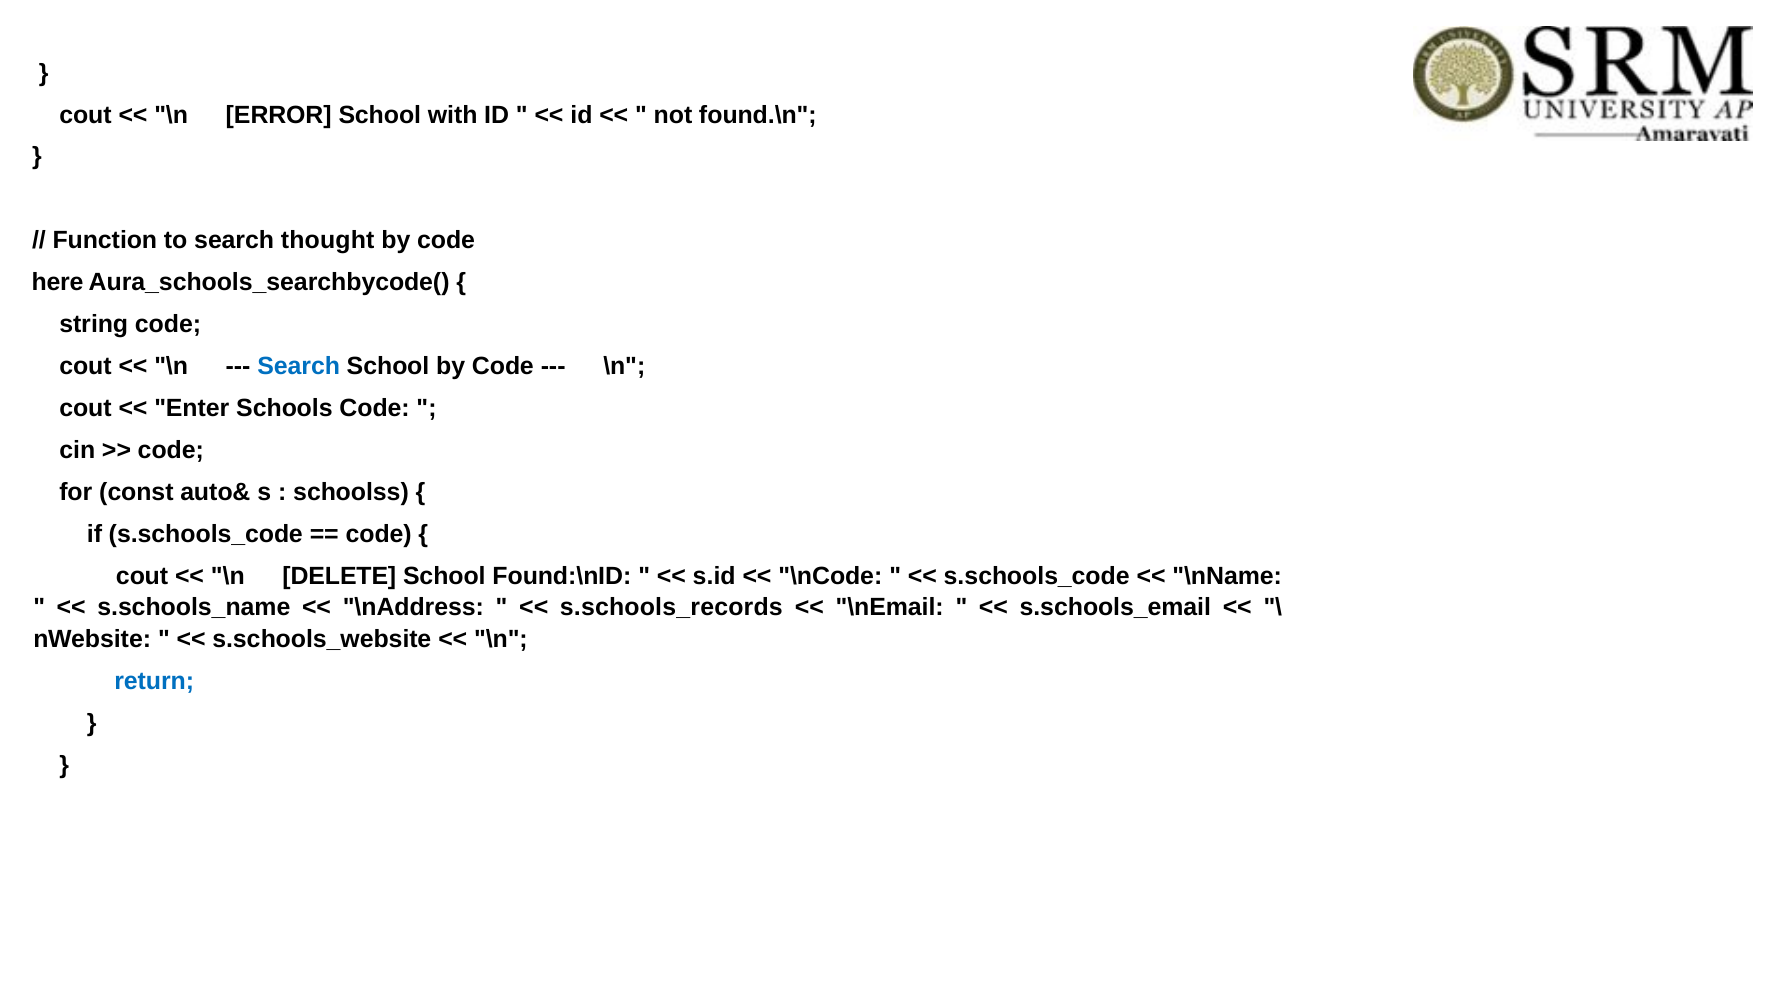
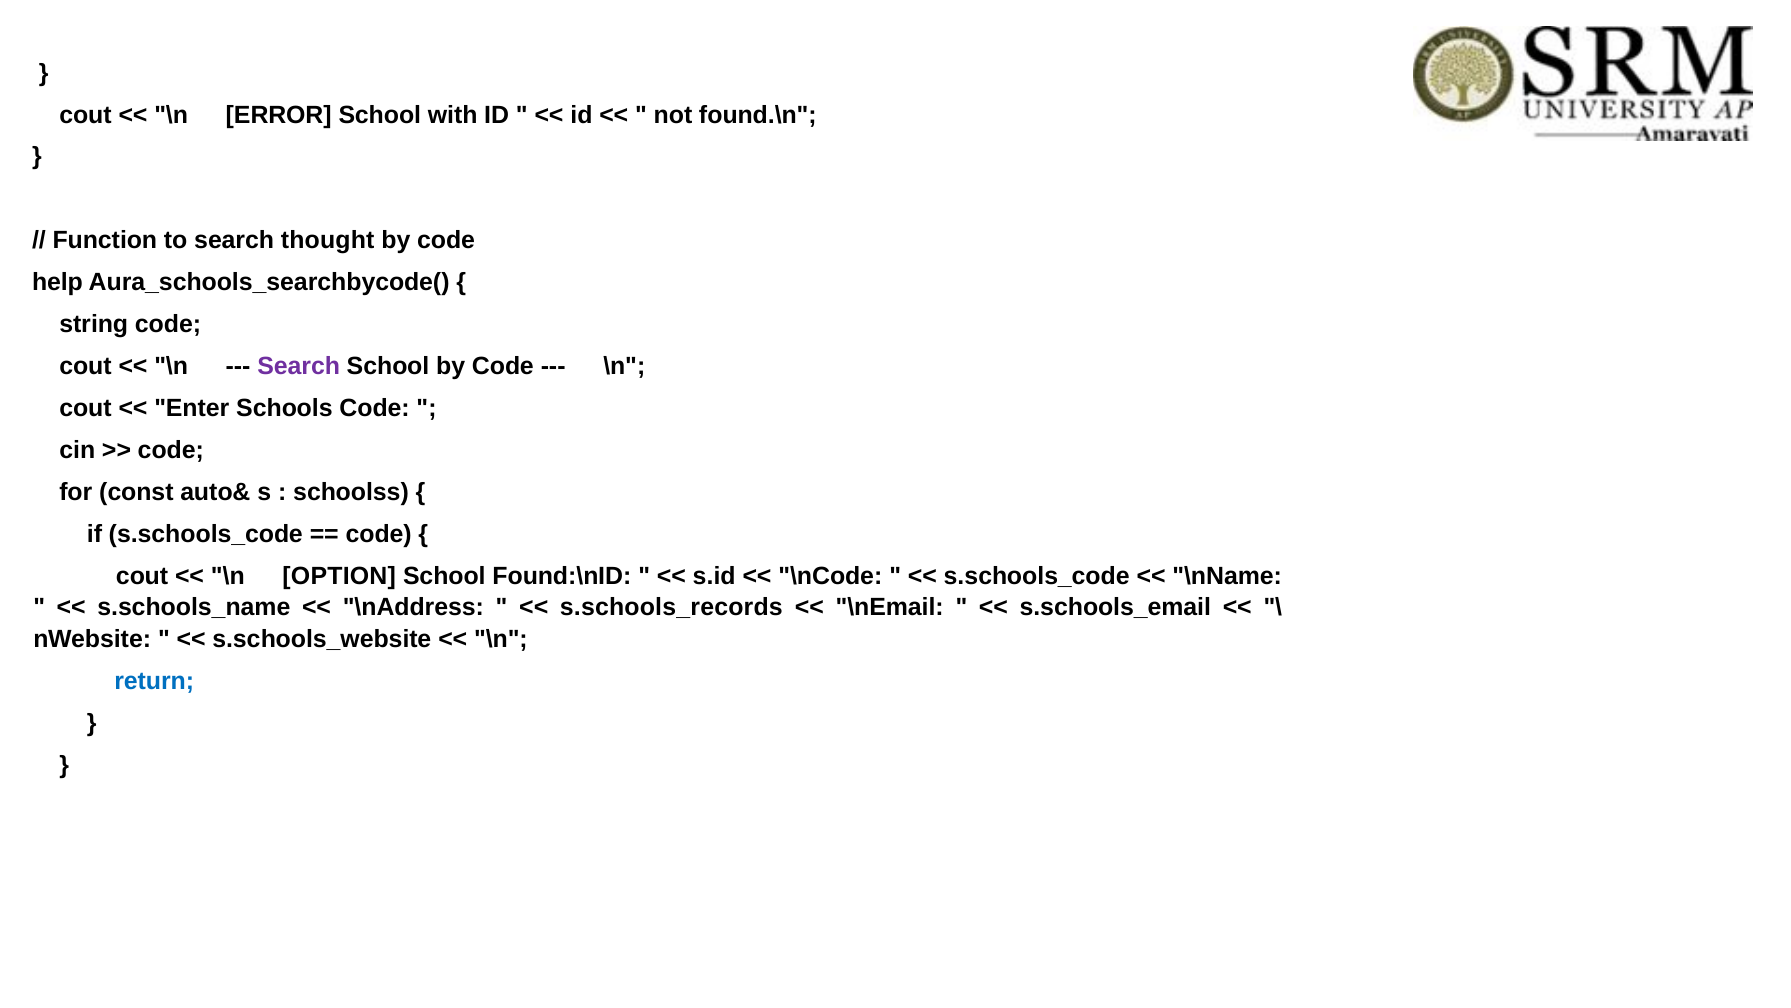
here: here -> help
Search at (299, 366) colour: blue -> purple
DELETE: DELETE -> OPTION
